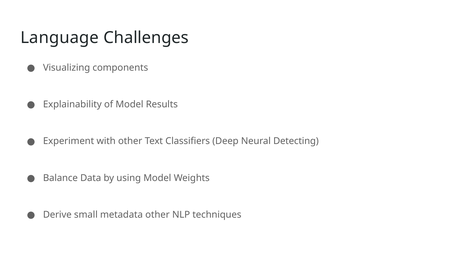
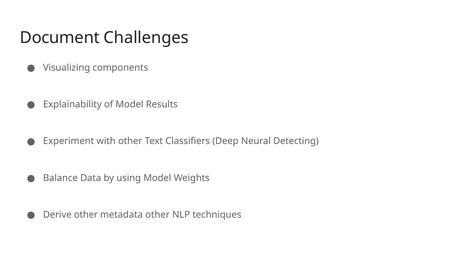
Language: Language -> Document
Derive small: small -> other
